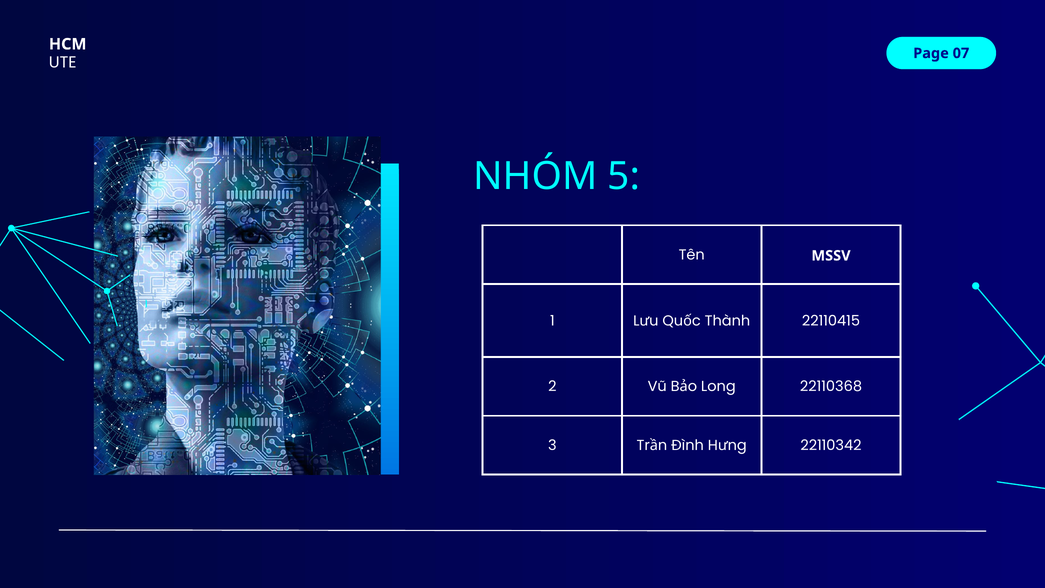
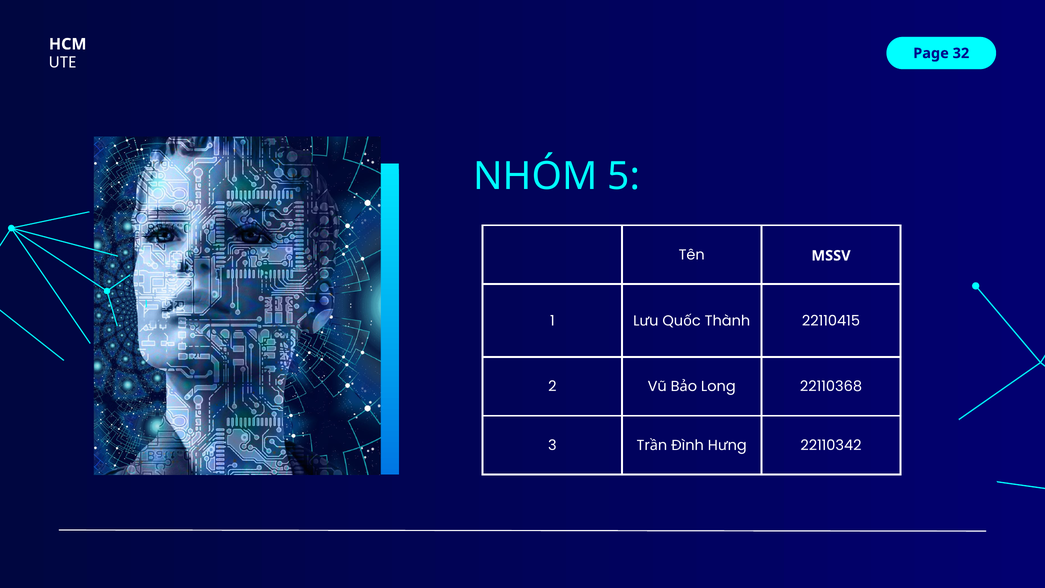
07: 07 -> 32
